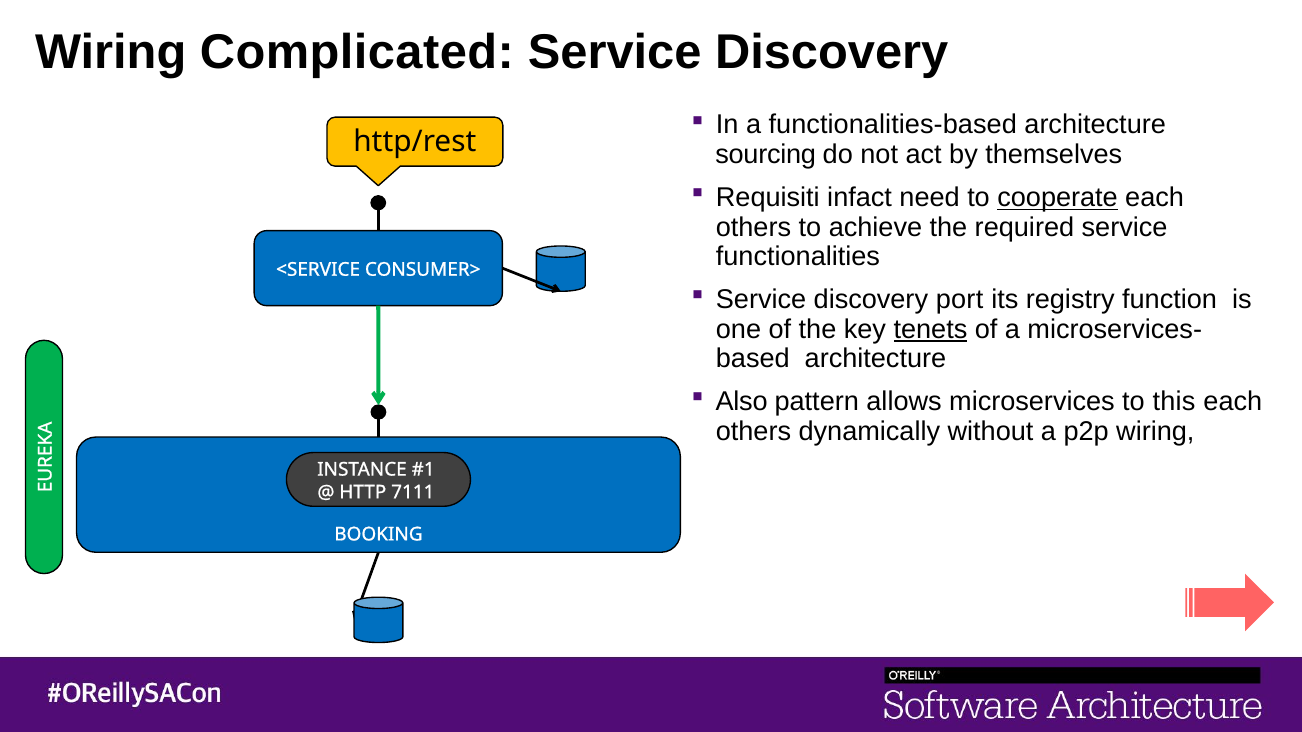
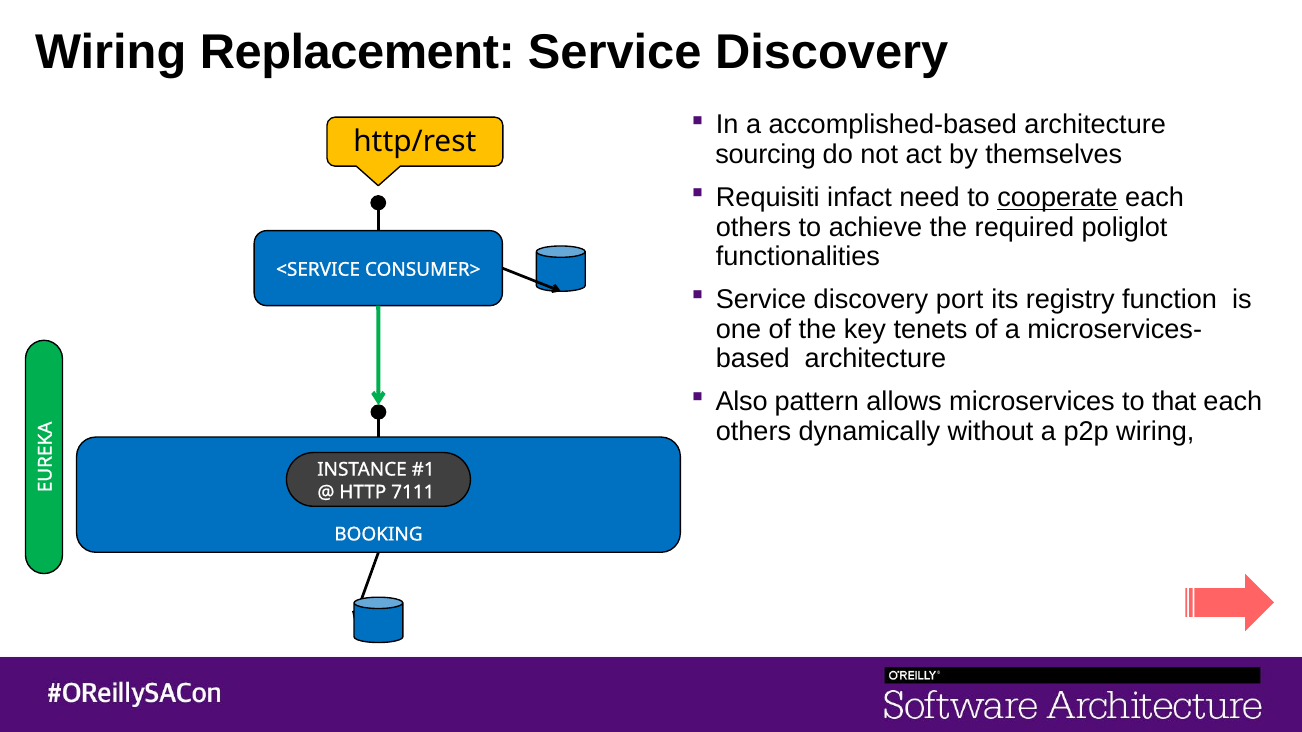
Complicated: Complicated -> Replacement
functionalities-based: functionalities-based -> accomplished-based
required service: service -> poliglot
tenets underline: present -> none
this: this -> that
